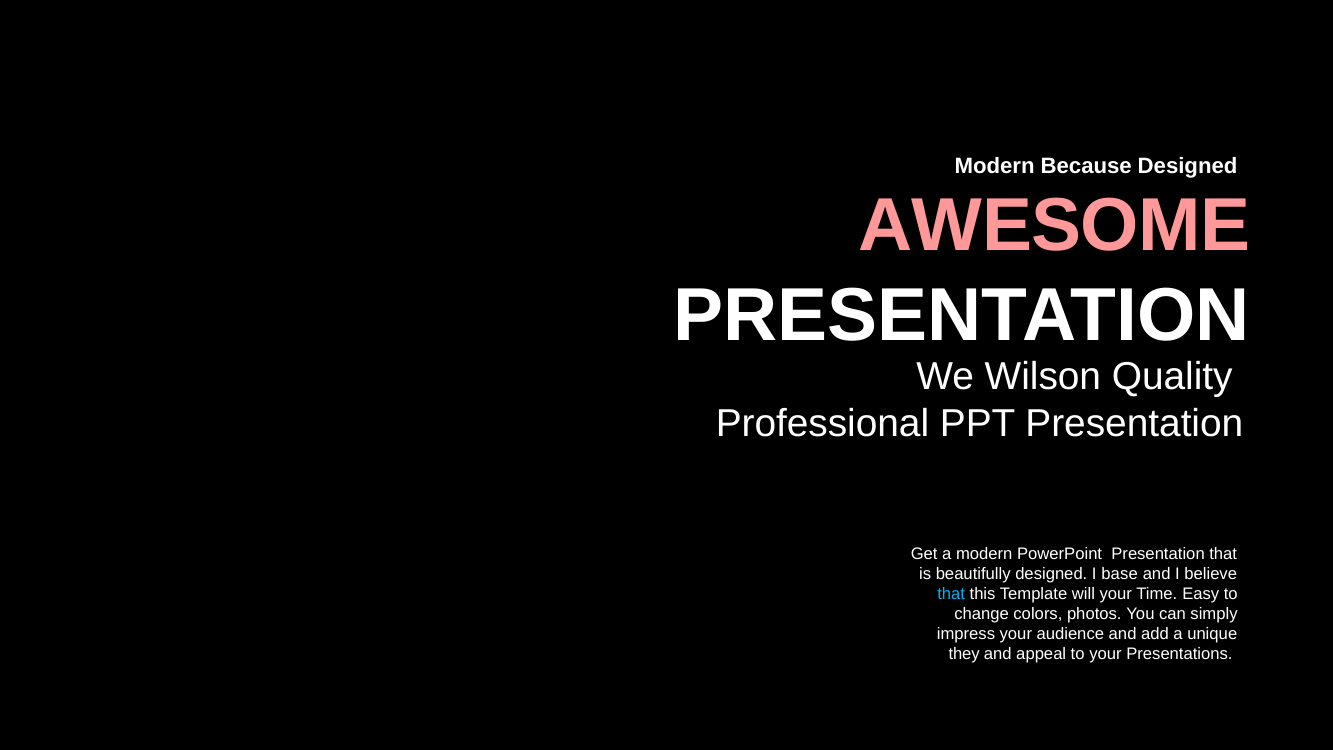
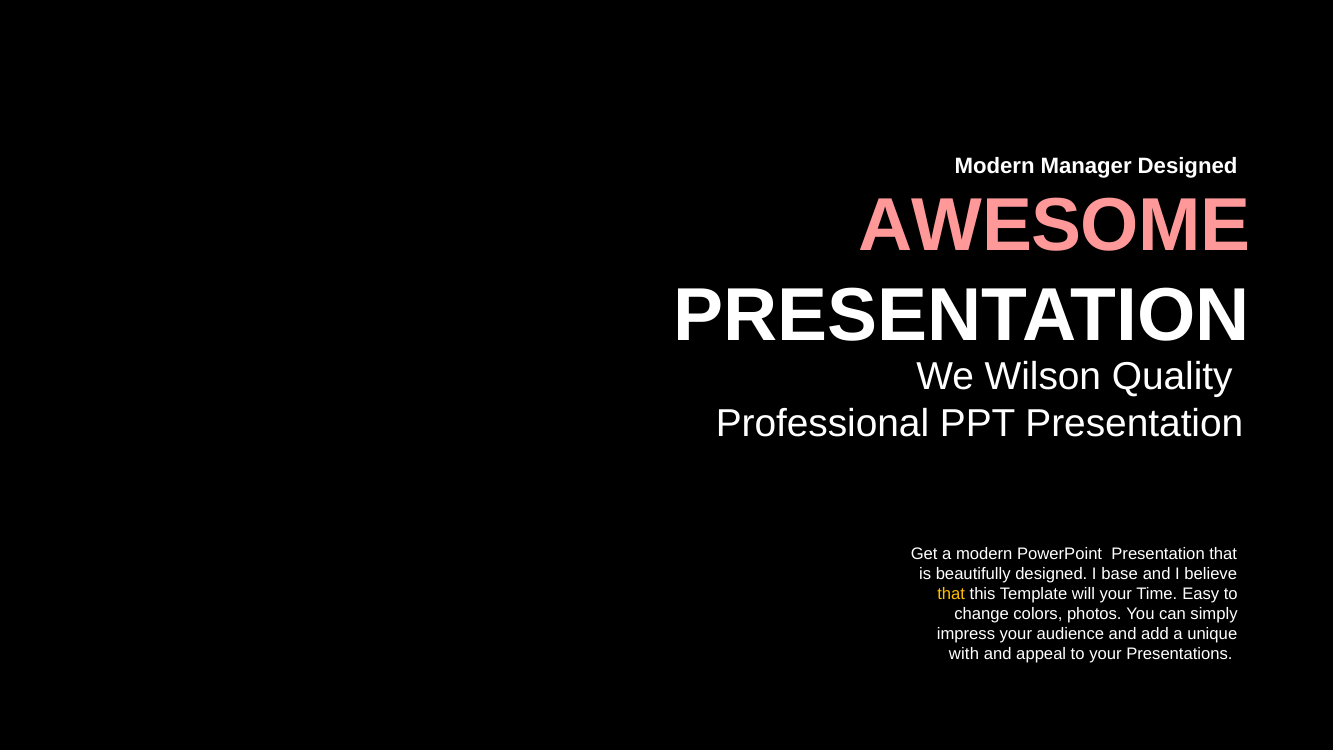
Because: Because -> Manager
that at (951, 594) colour: light blue -> yellow
they: they -> with
